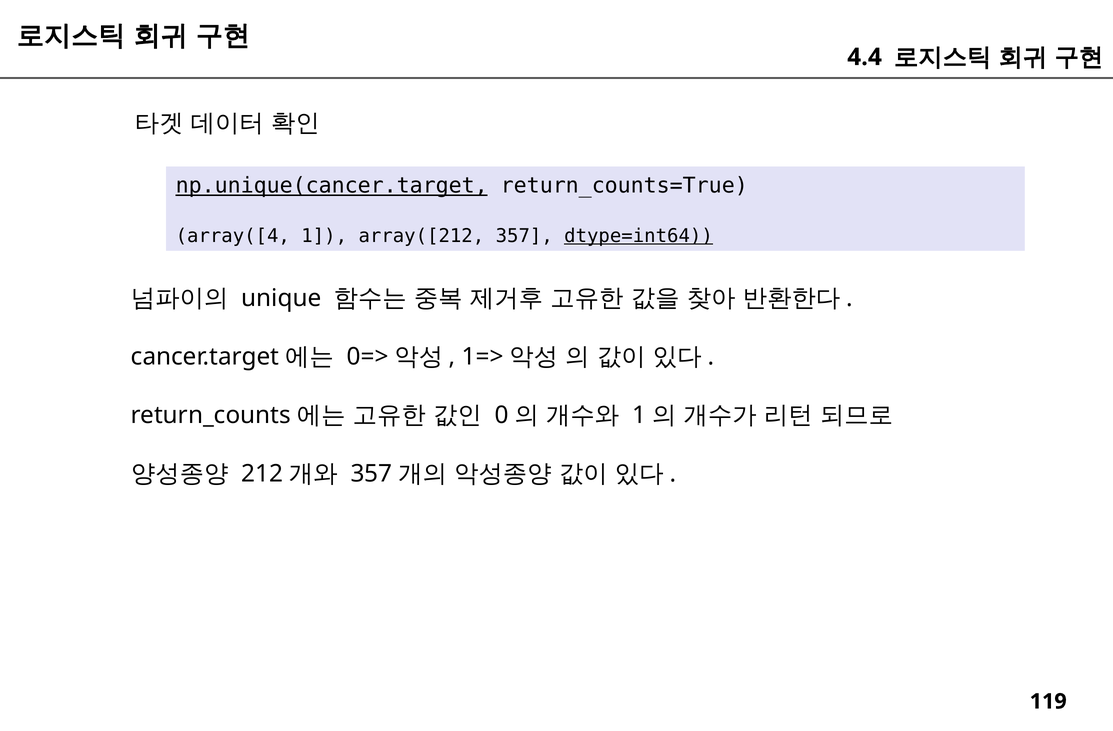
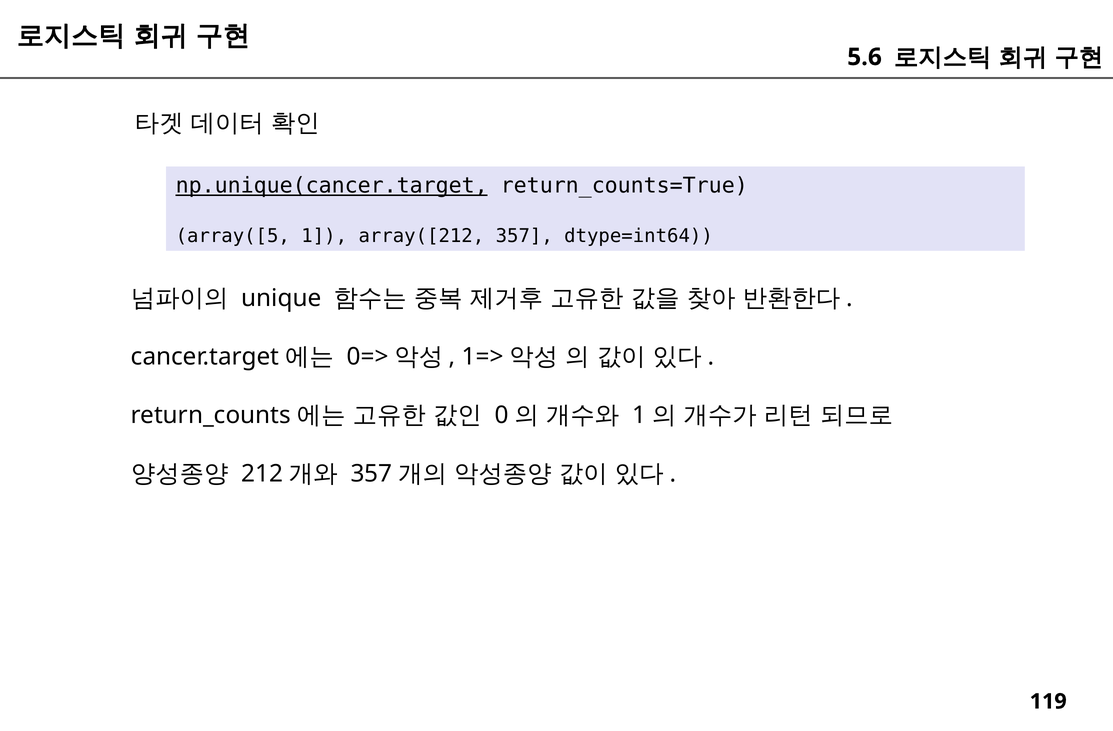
4.4: 4.4 -> 5.6
array([4: array([4 -> array([5
dtype=int64 underline: present -> none
